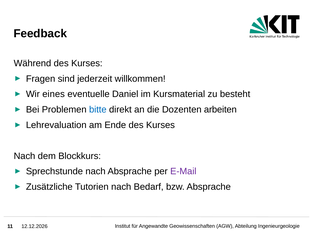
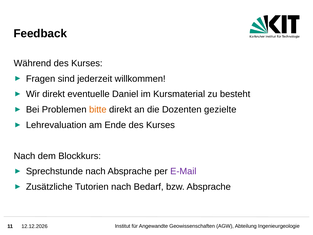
Wir eines: eines -> direkt
bitte colour: blue -> orange
arbeiten: arbeiten -> gezielte
